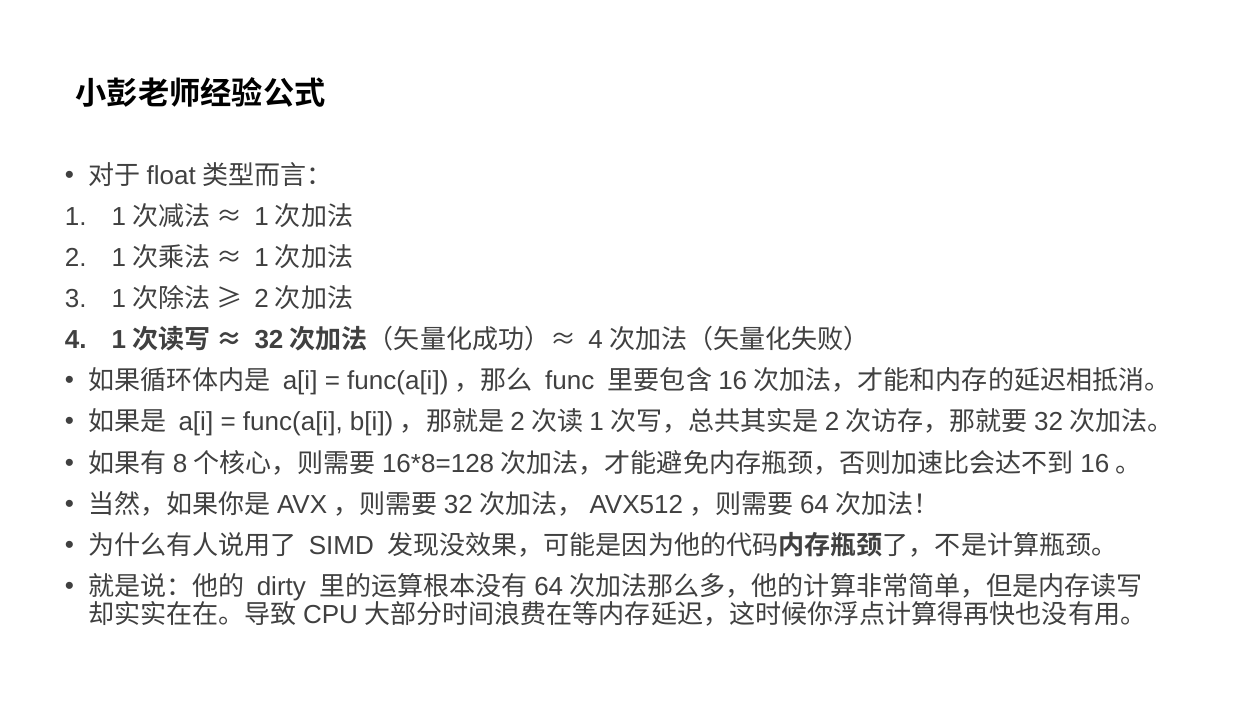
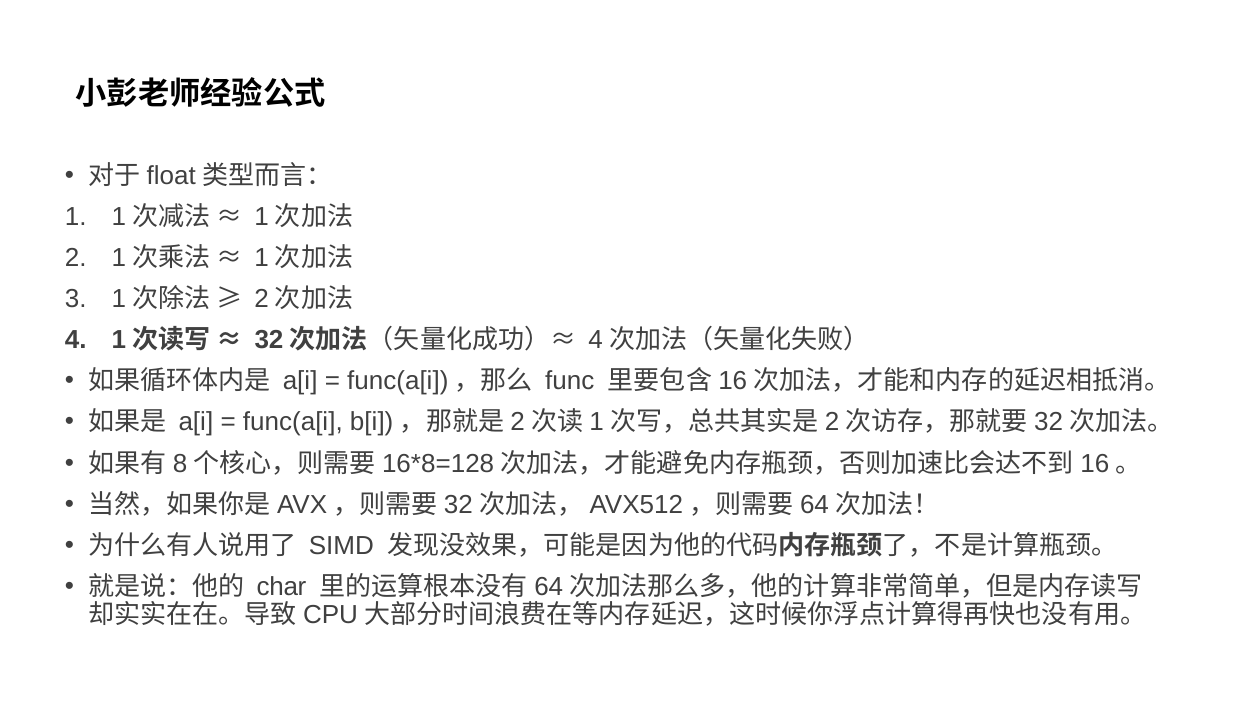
dirty: dirty -> char
